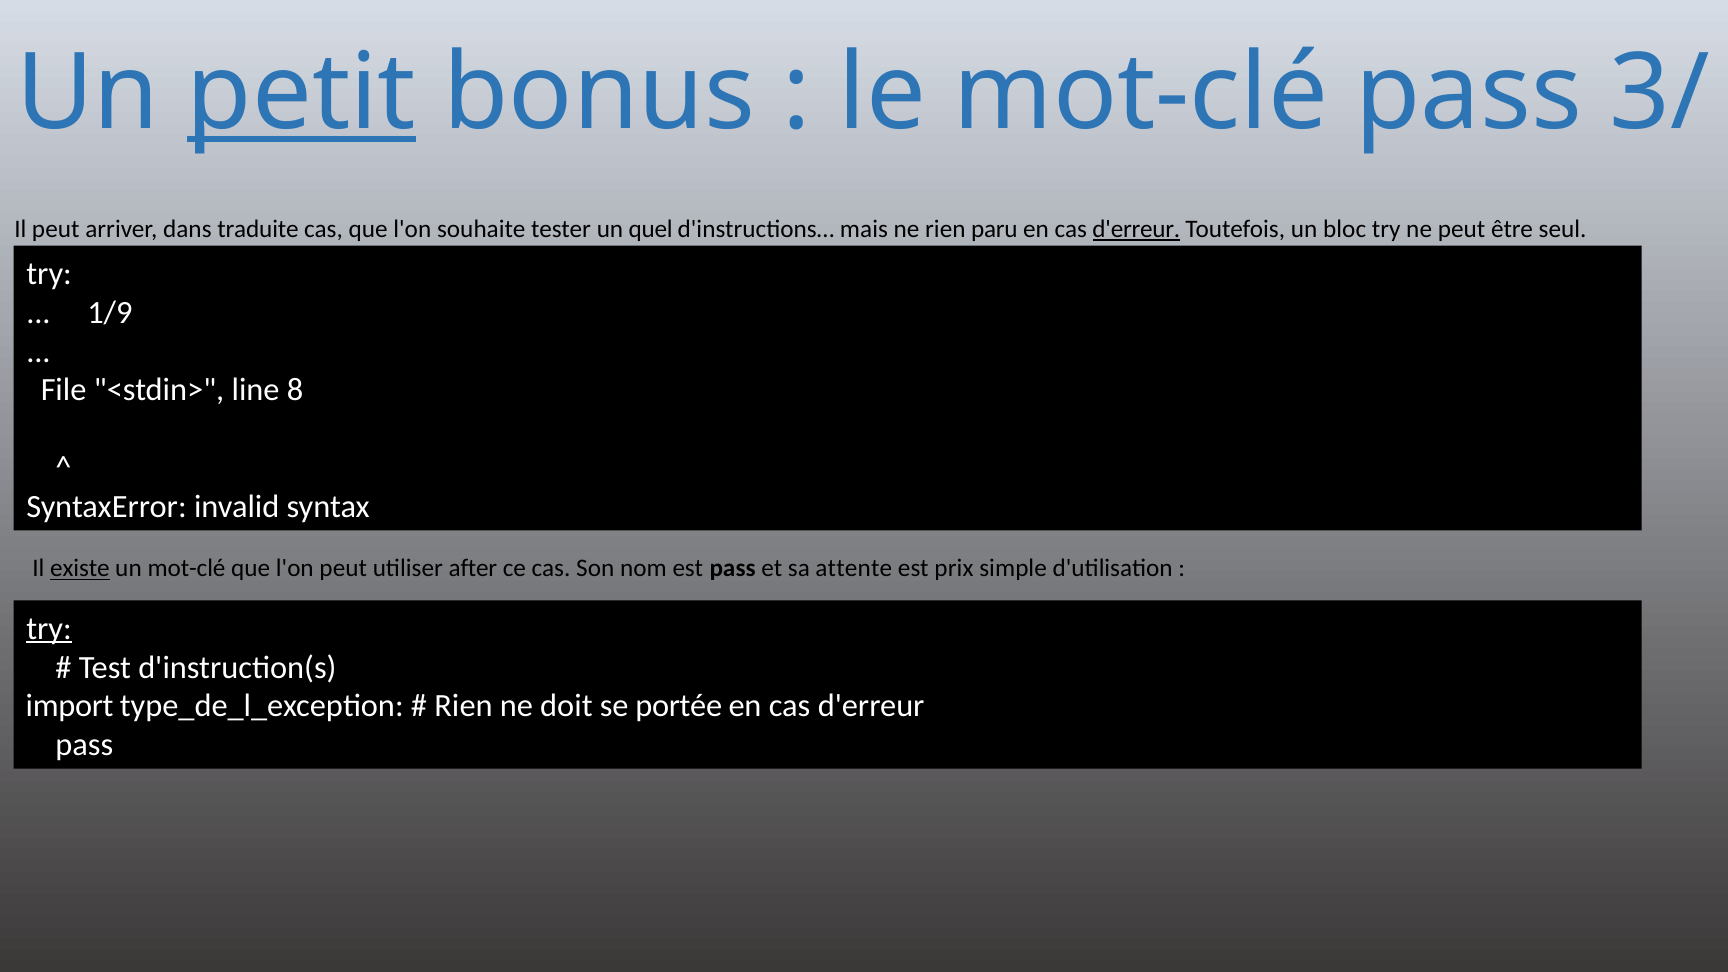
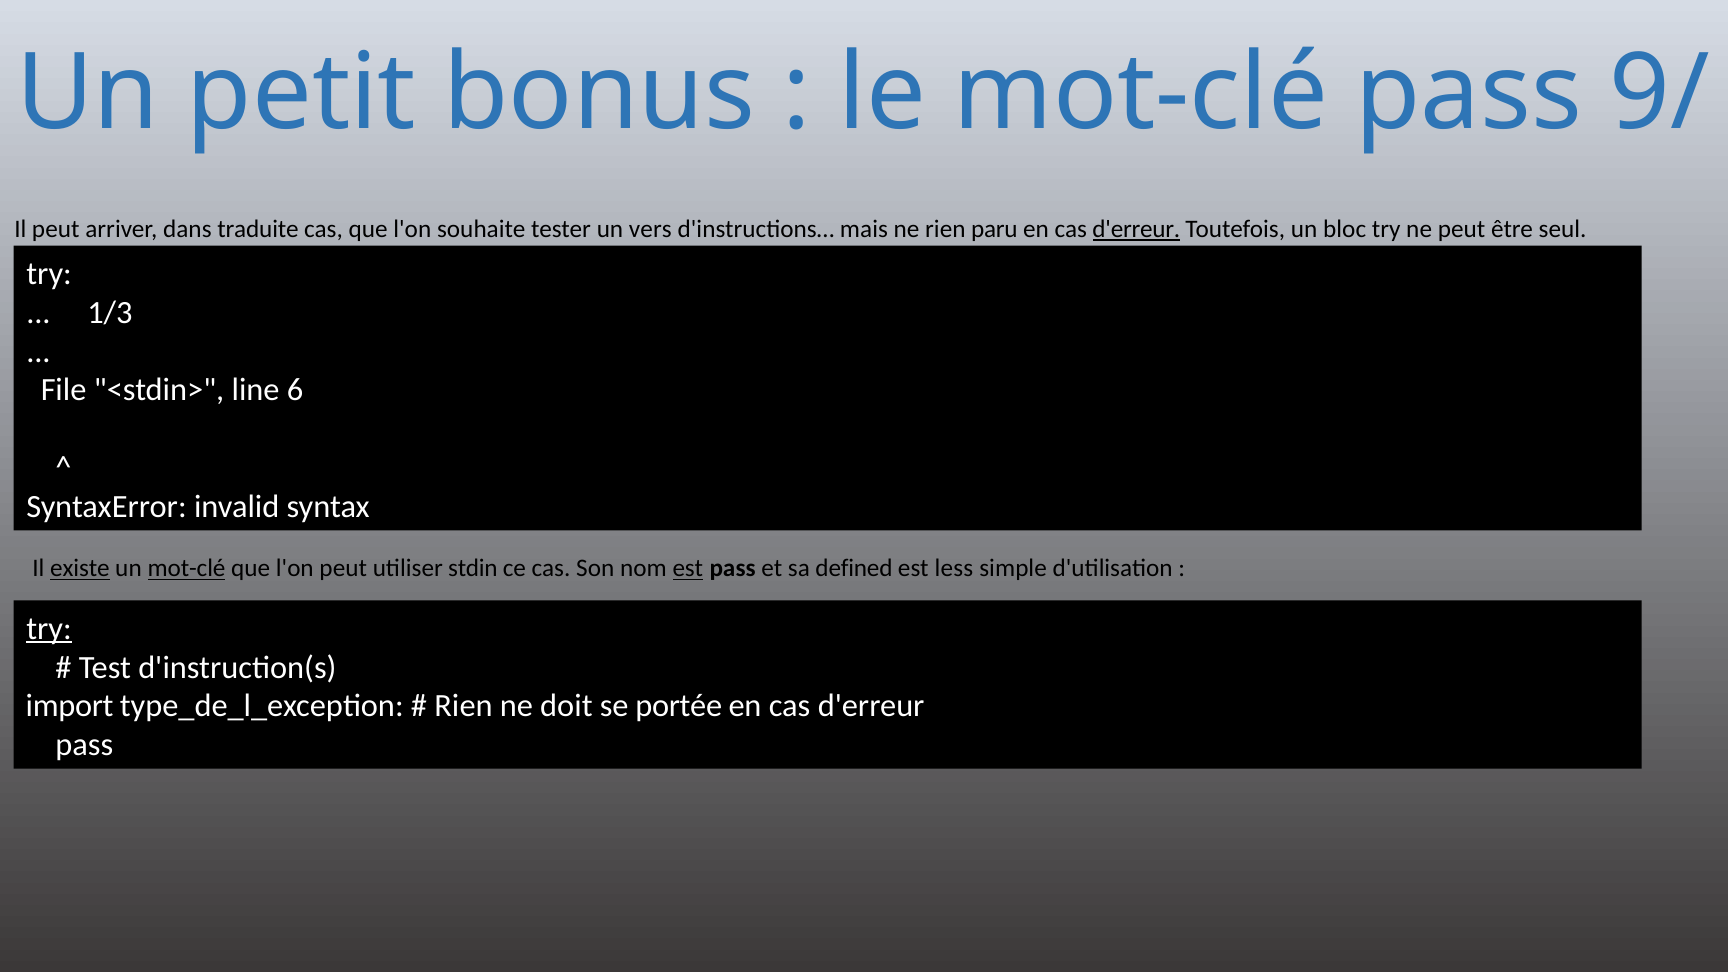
petit underline: present -> none
3/: 3/ -> 9/
quel: quel -> vers
1/9: 1/9 -> 1/3
8: 8 -> 6
mot-clé at (187, 569) underline: none -> present
after: after -> stdin
est at (688, 569) underline: none -> present
attente: attente -> defined
prix: prix -> less
